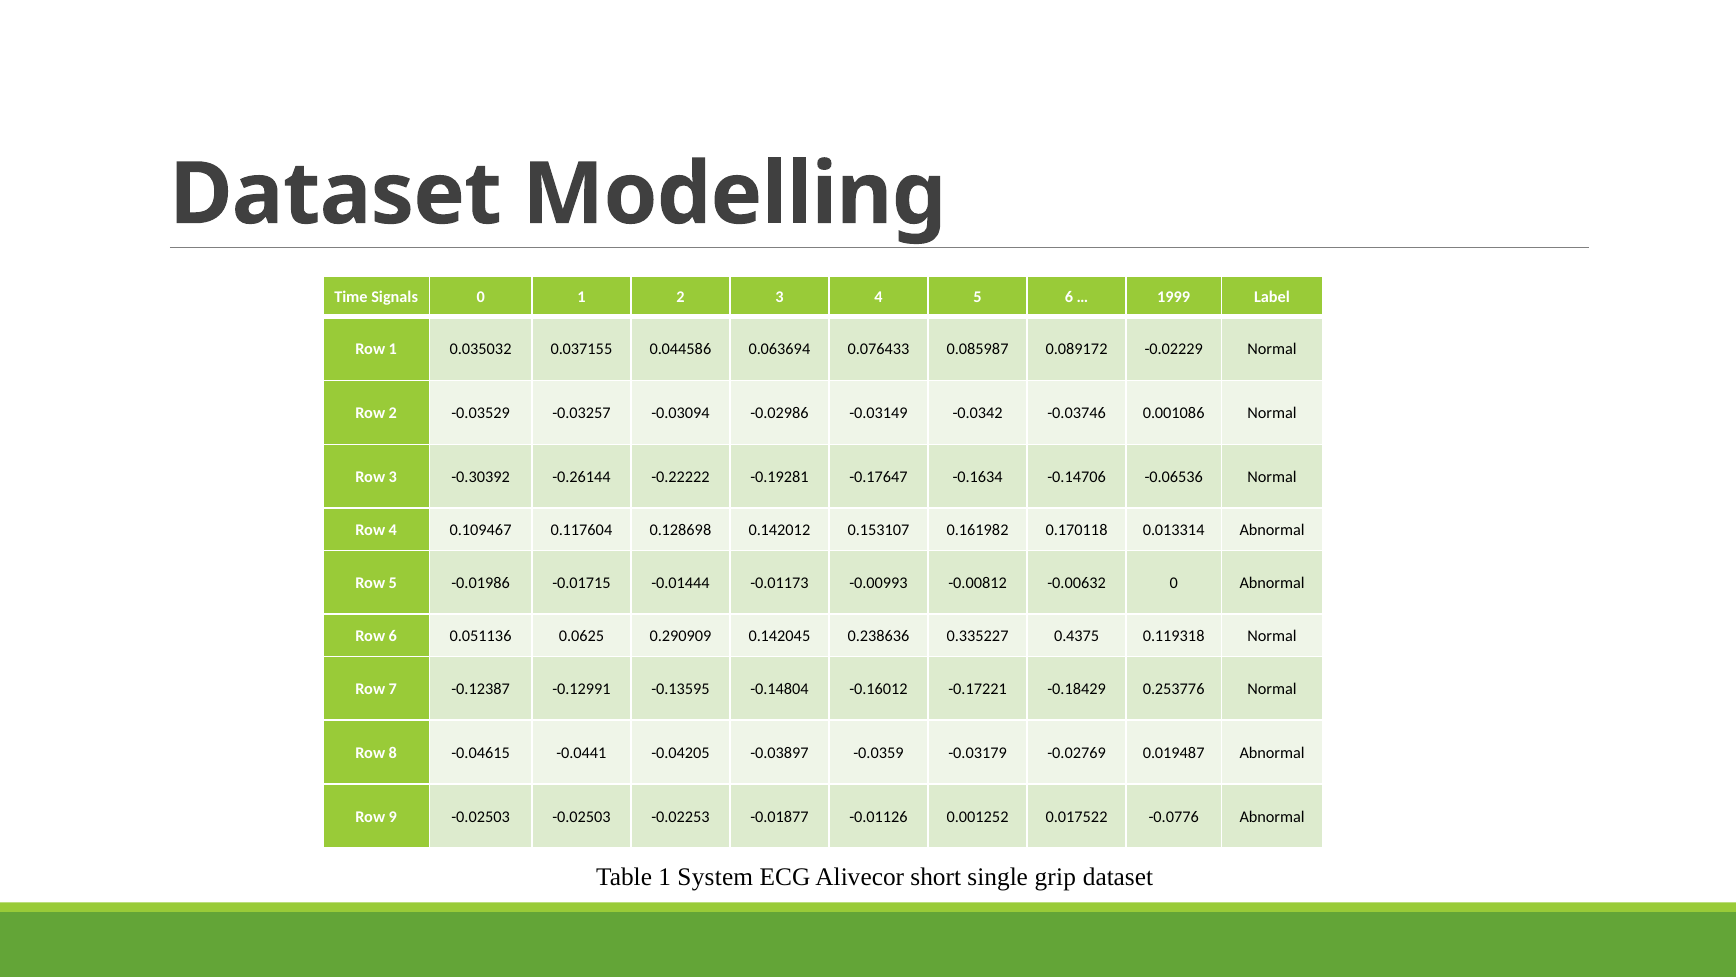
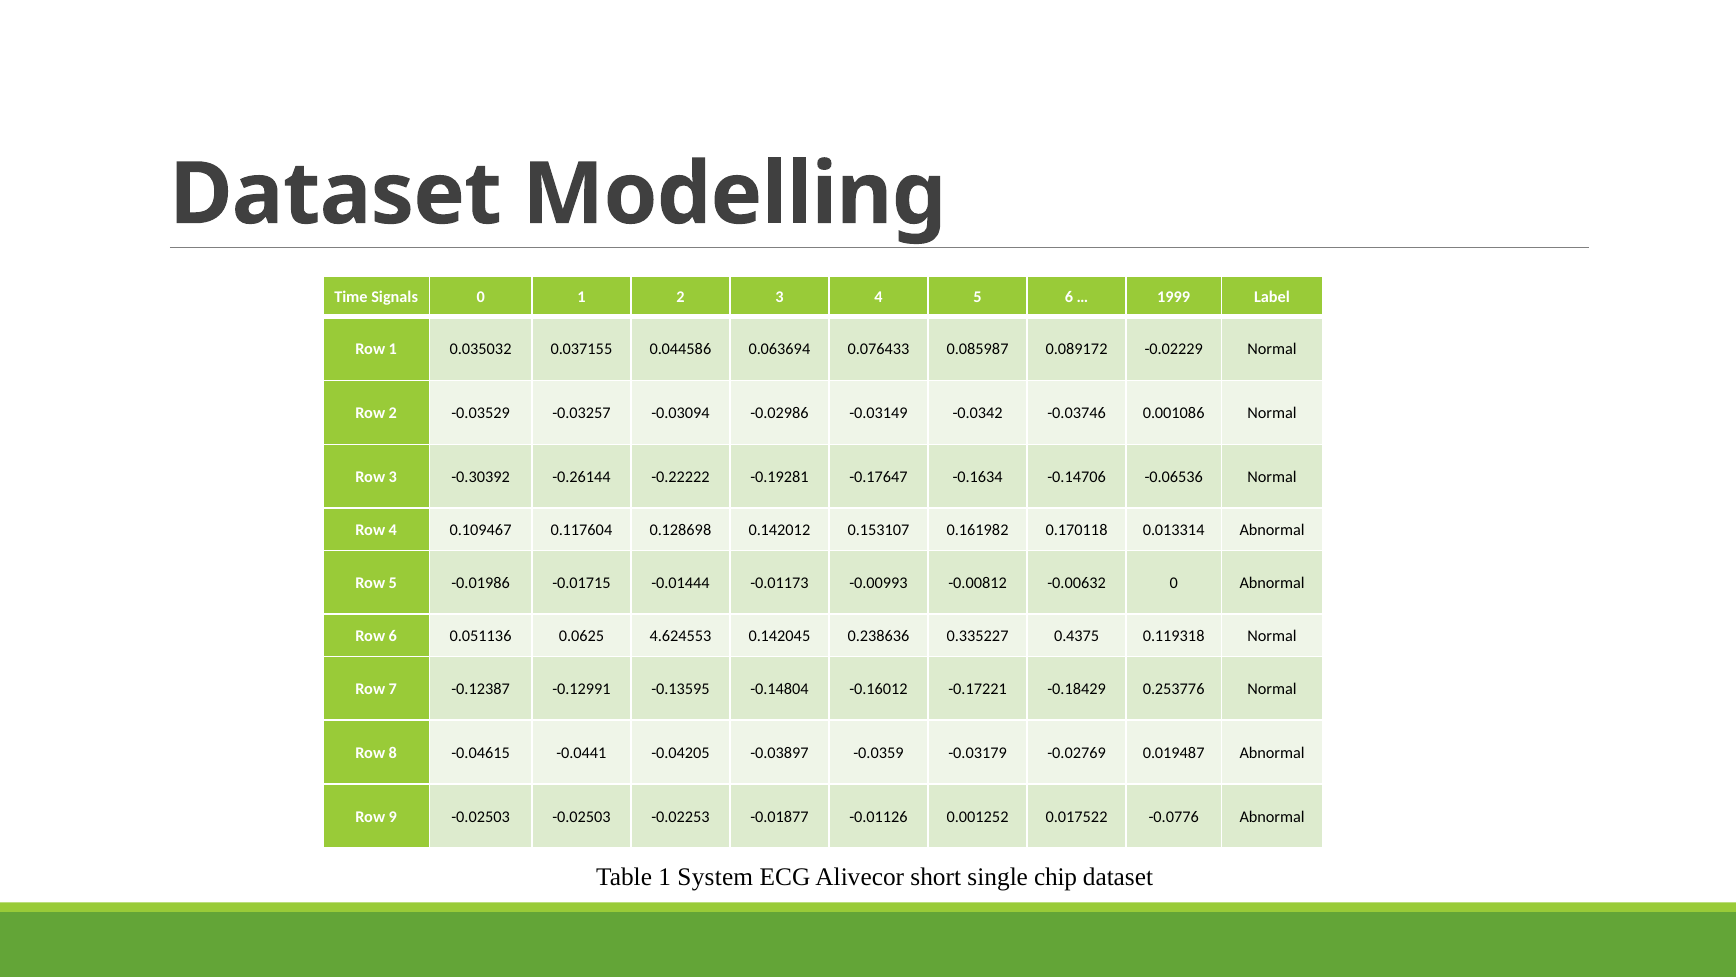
0.290909: 0.290909 -> 4.624553
grip: grip -> chip
